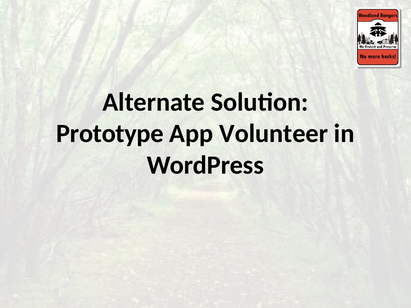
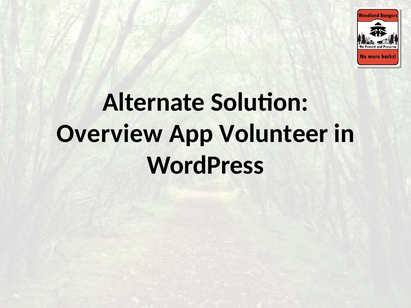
Prototype: Prototype -> Overview
